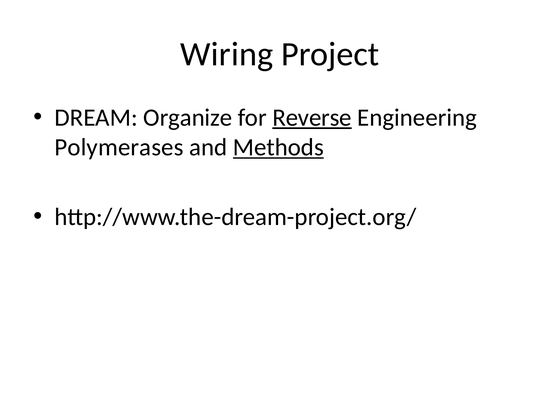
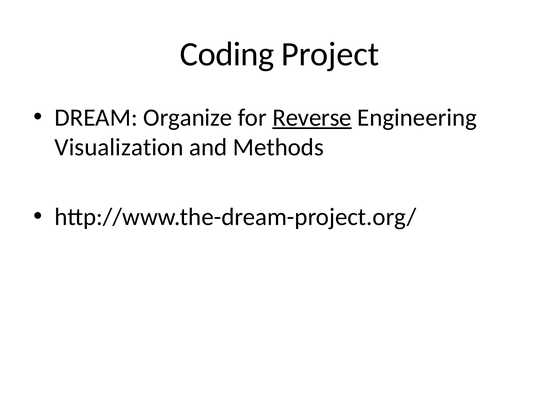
Wiring: Wiring -> Coding
Polymerases: Polymerases -> Visualization
Methods underline: present -> none
